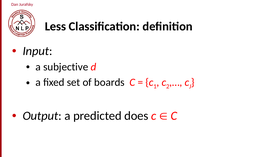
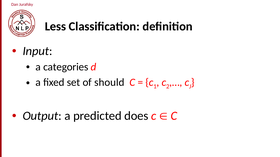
subjective: subjective -> categories
boards: boards -> should
